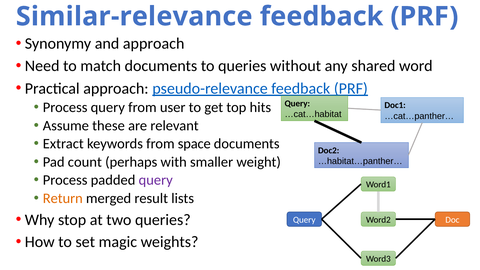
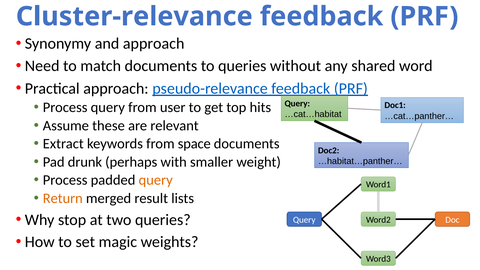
Similar-relevance: Similar-relevance -> Cluster-relevance
count: count -> drunk
query at (156, 180) colour: purple -> orange
